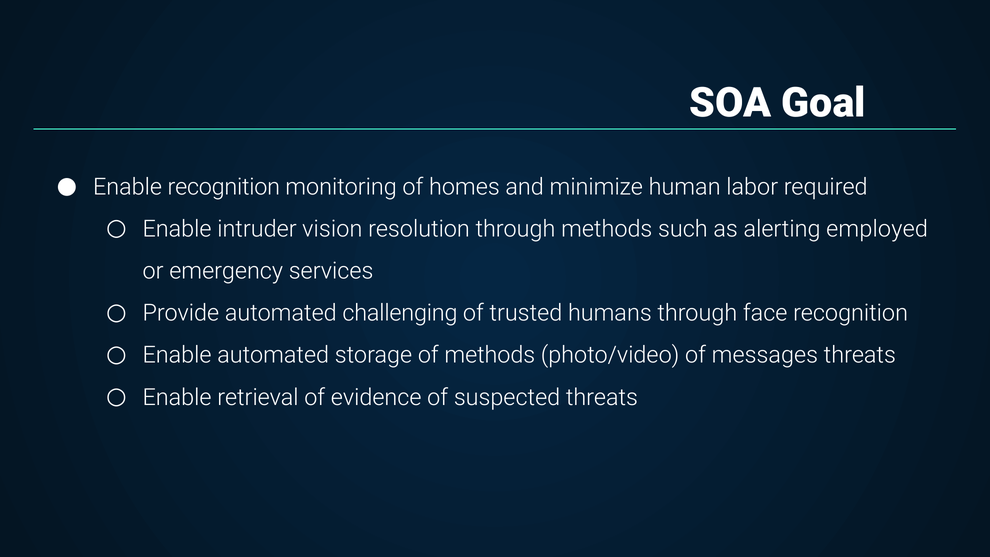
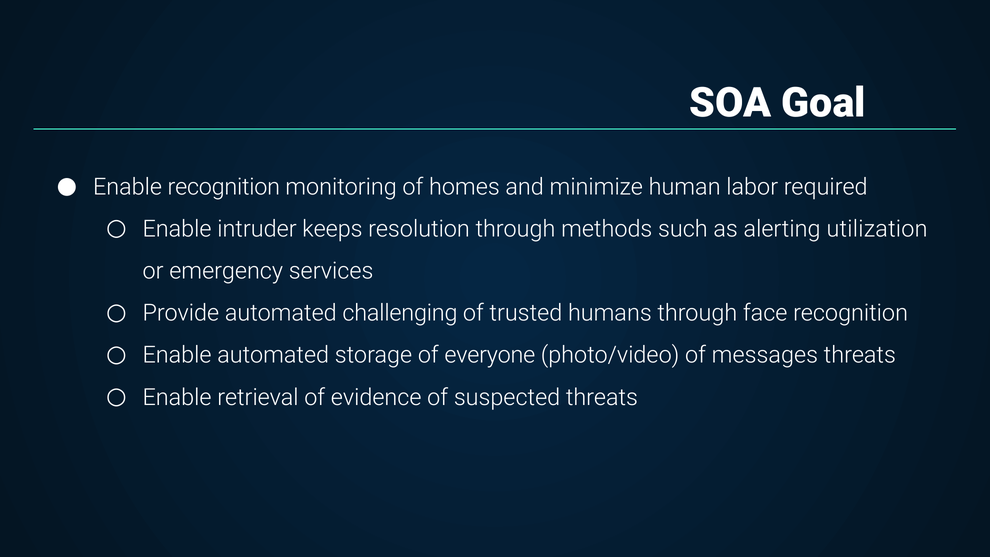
vision: vision -> keeps
employed: employed -> utilization
of methods: methods -> everyone
